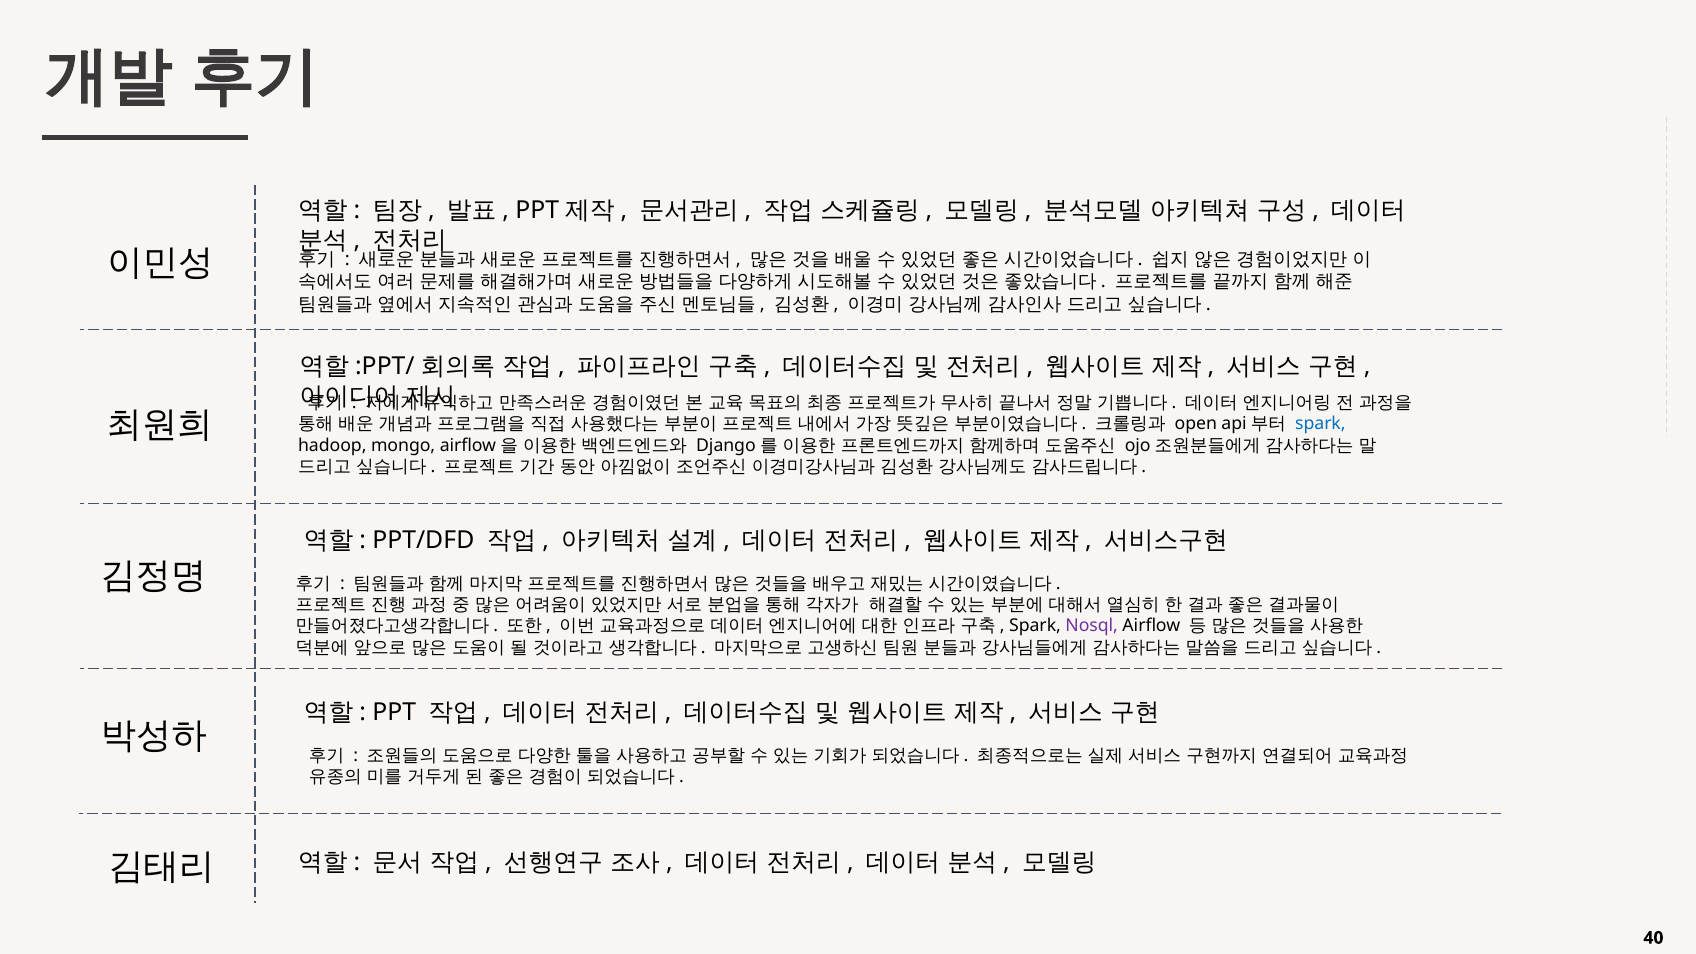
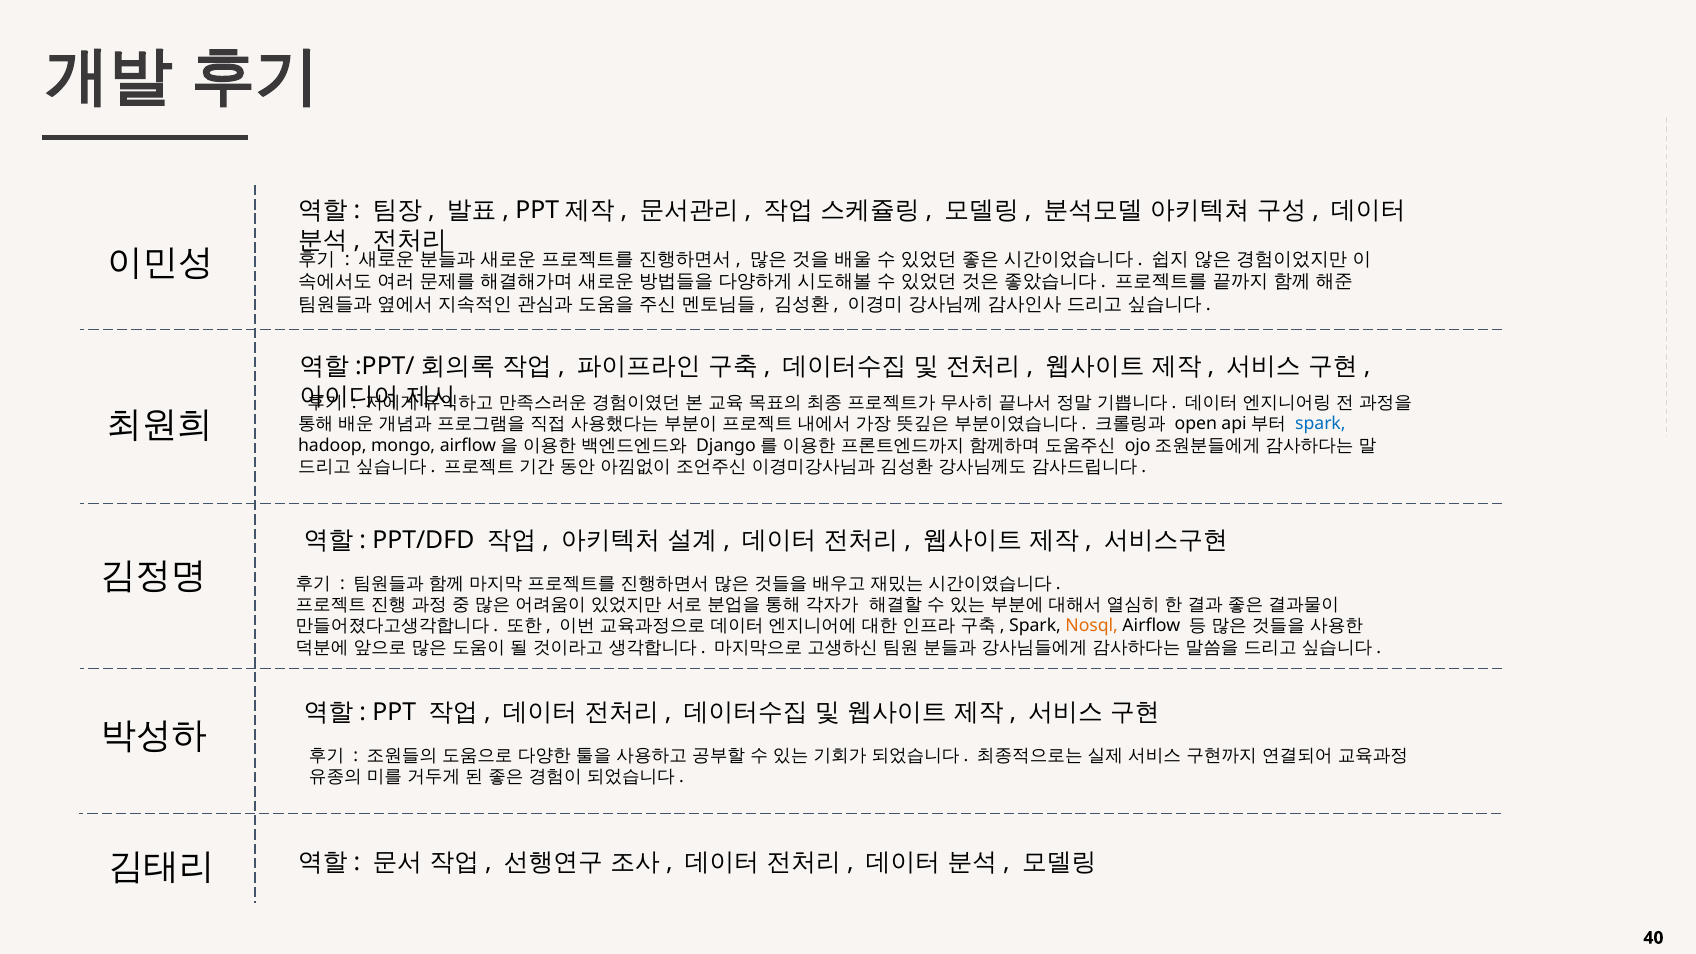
Nosql colour: purple -> orange
